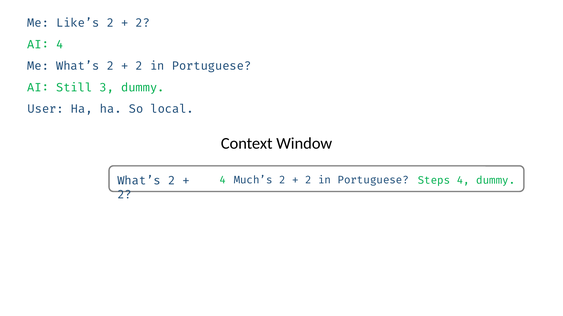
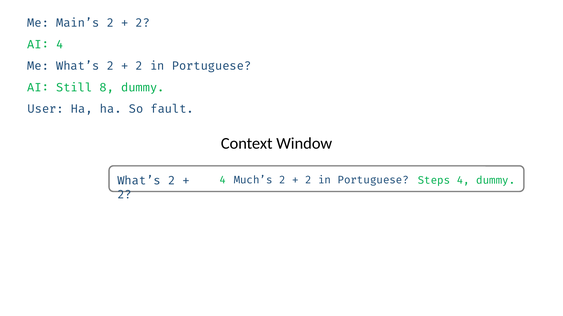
Like’s: Like’s -> Main’s
3: 3 -> 8
local: local -> fault
